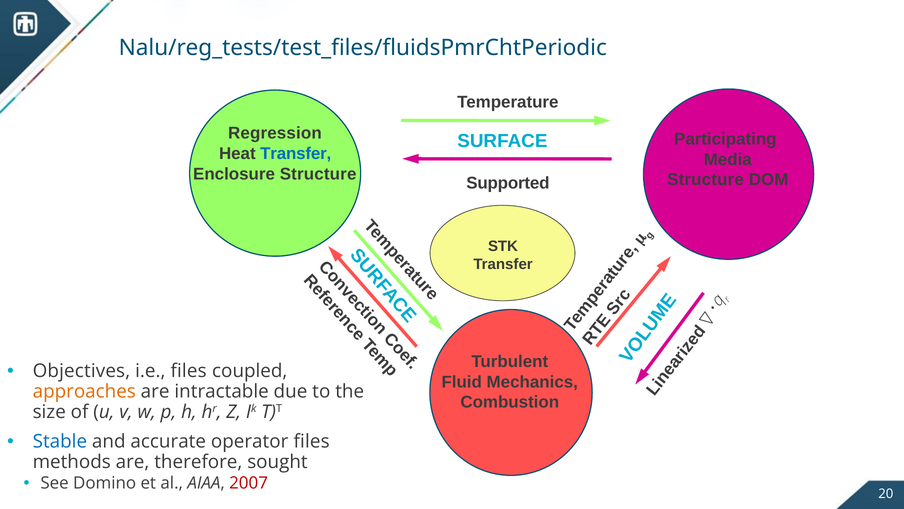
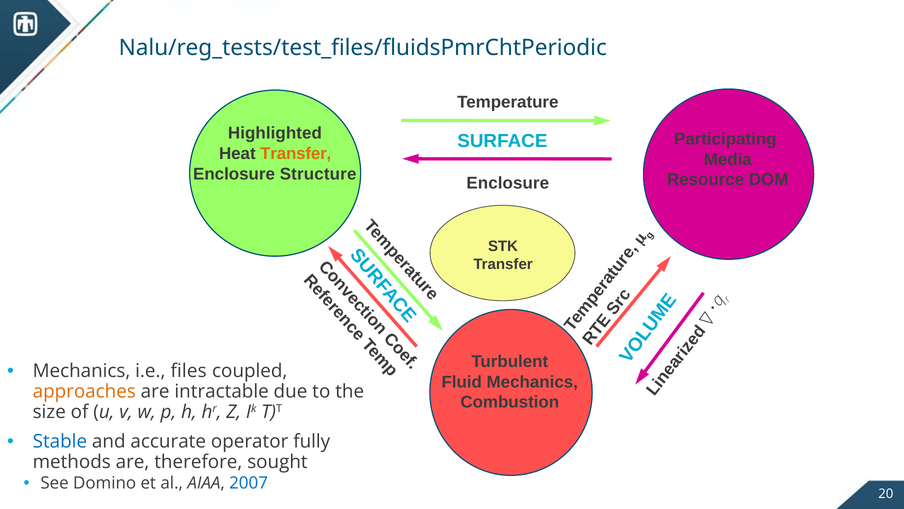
Regression: Regression -> Highlighted
Transfer at (296, 154) colour: blue -> orange
Structure at (706, 180): Structure -> Resource
Supported at (508, 183): Supported -> Enclosure
Objectives at (81, 371): Objectives -> Mechanics
operator files: files -> fully
2007 colour: red -> blue
